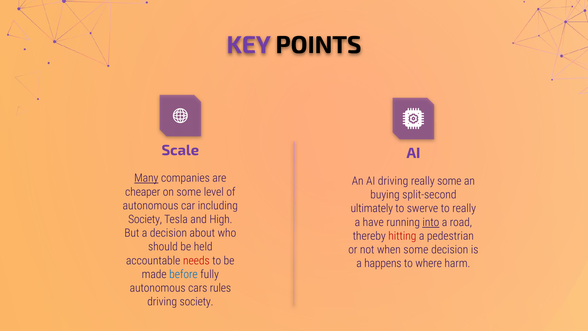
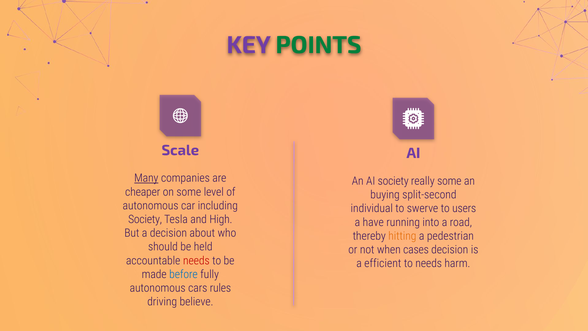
POINTS colour: black -> green
AI driving: driving -> society
ultimately: ultimately -> individual
to really: really -> users
into underline: present -> none
hitting colour: red -> orange
when some: some -> cases
happens: happens -> efficient
to where: where -> needs
driving society: society -> believe
